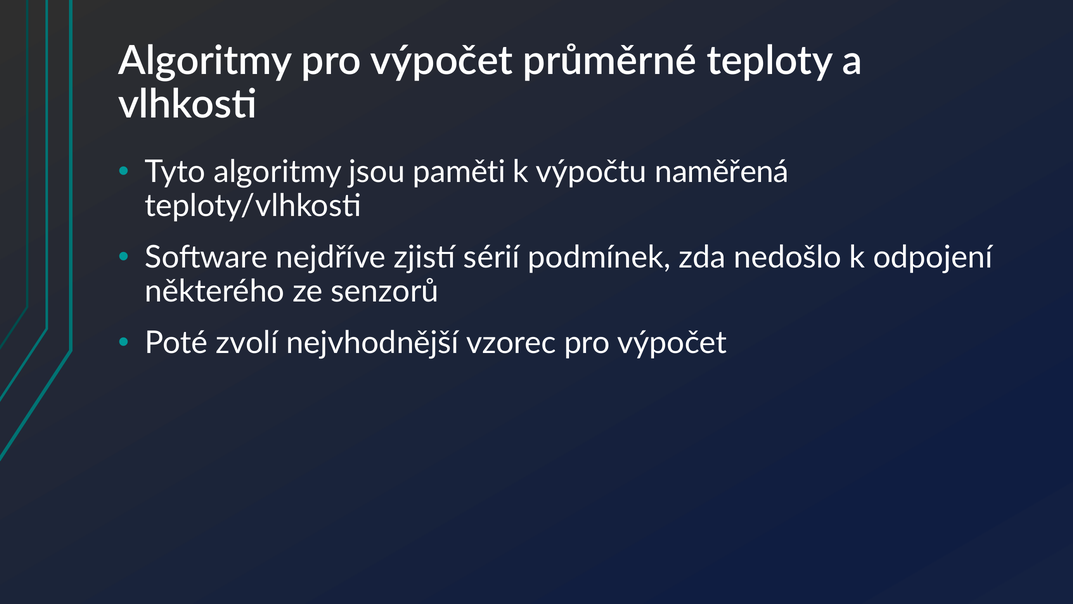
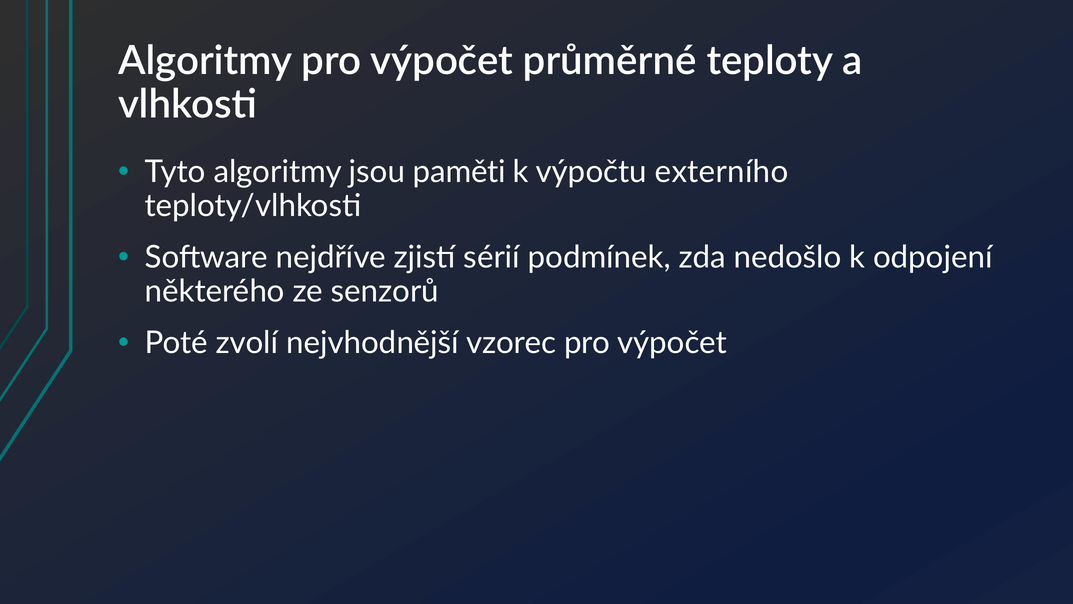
naměřená: naměřená -> externího
